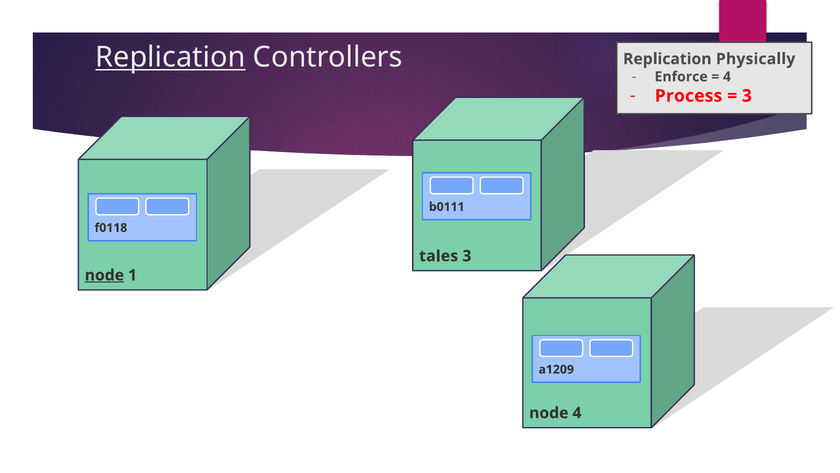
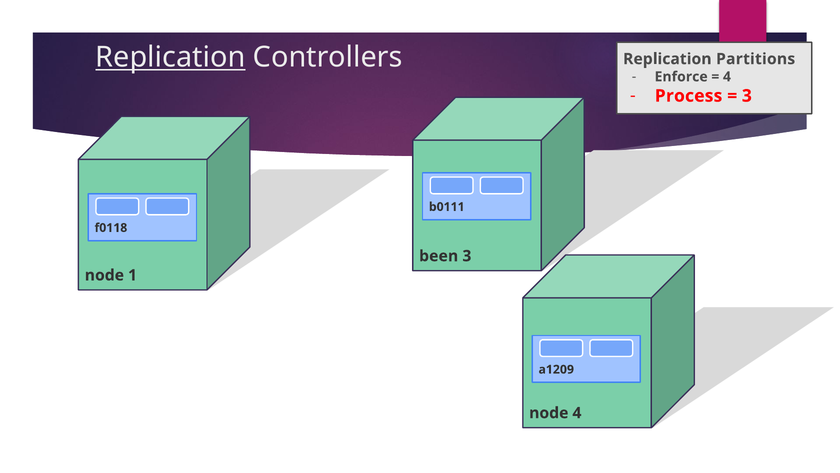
Physically: Physically -> Partitions
tales: tales -> been
node at (104, 275) underline: present -> none
